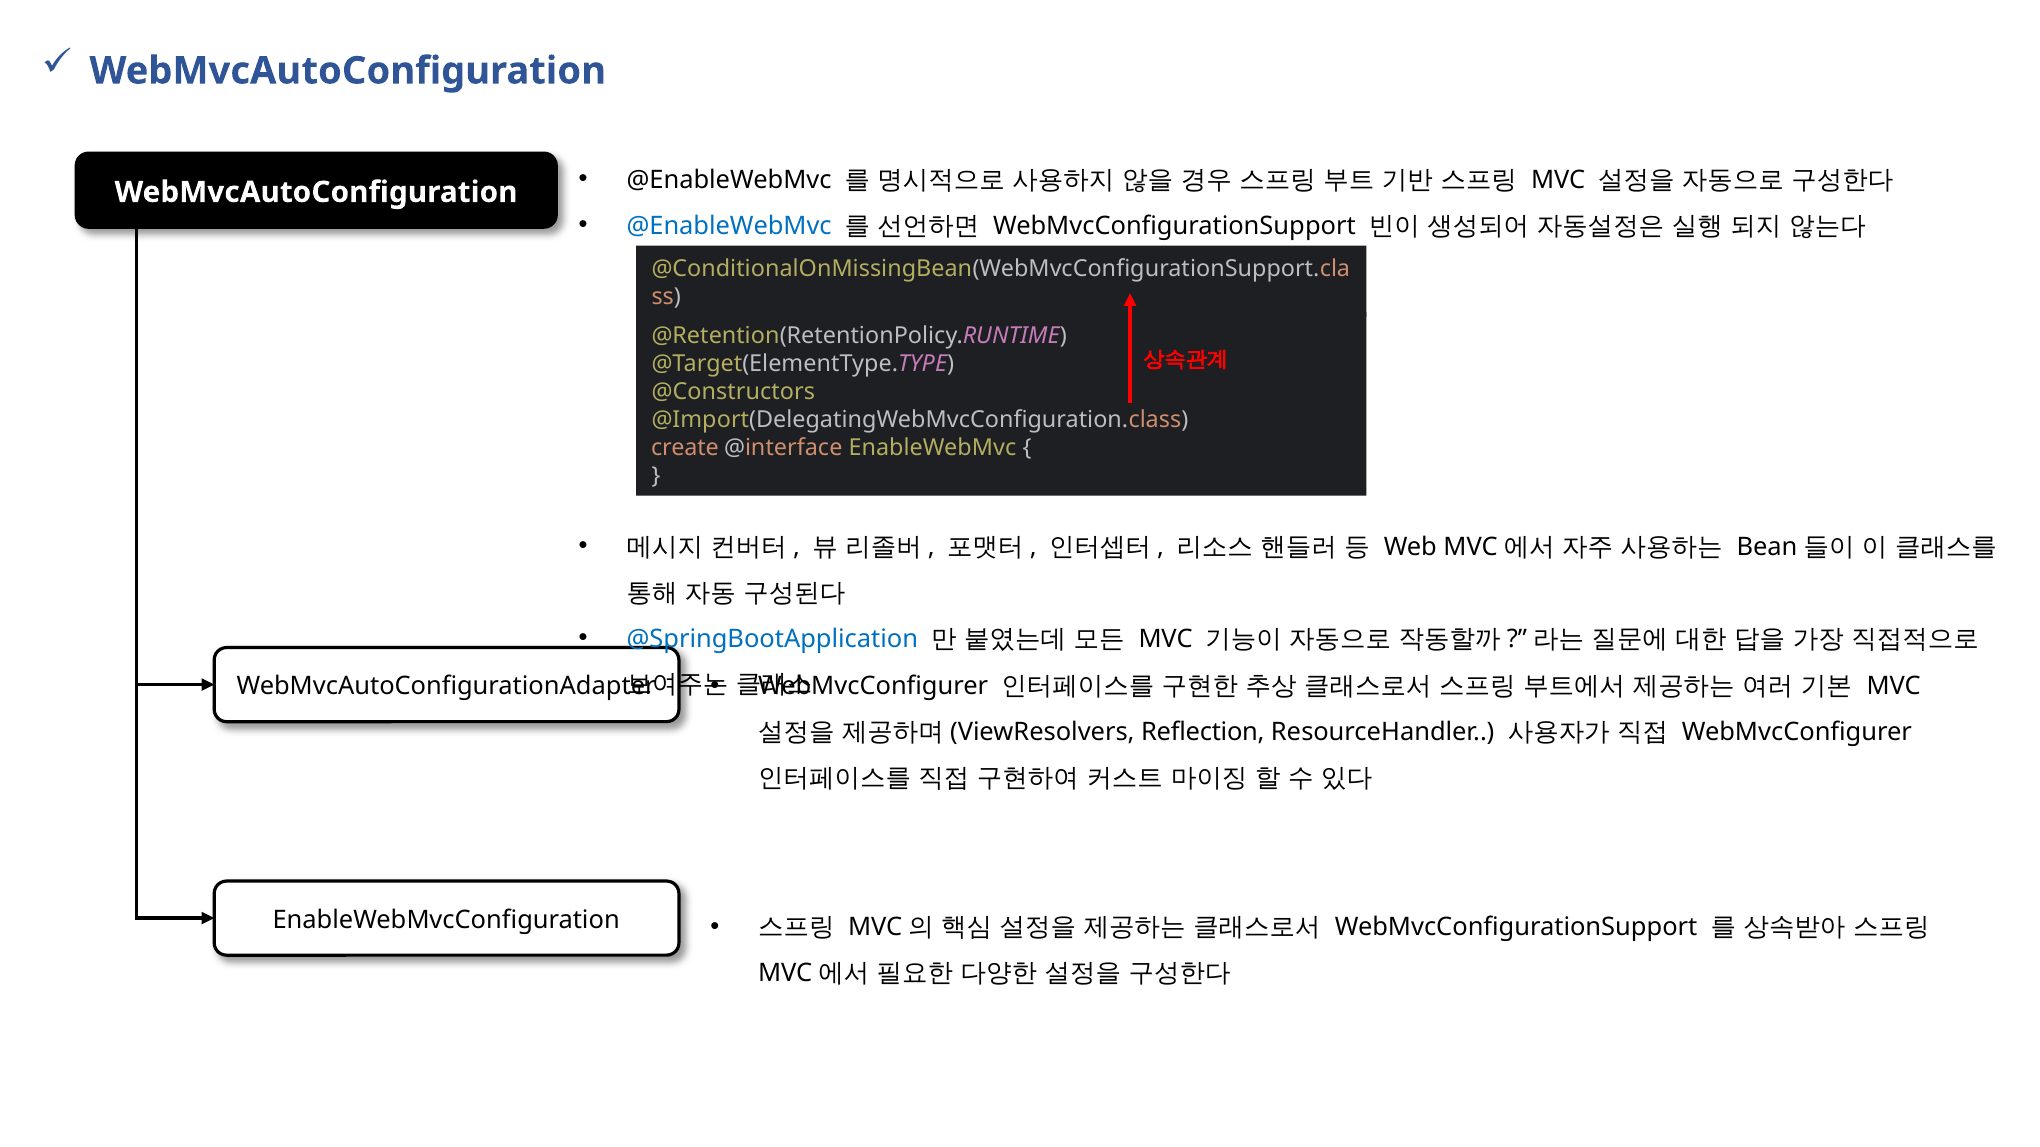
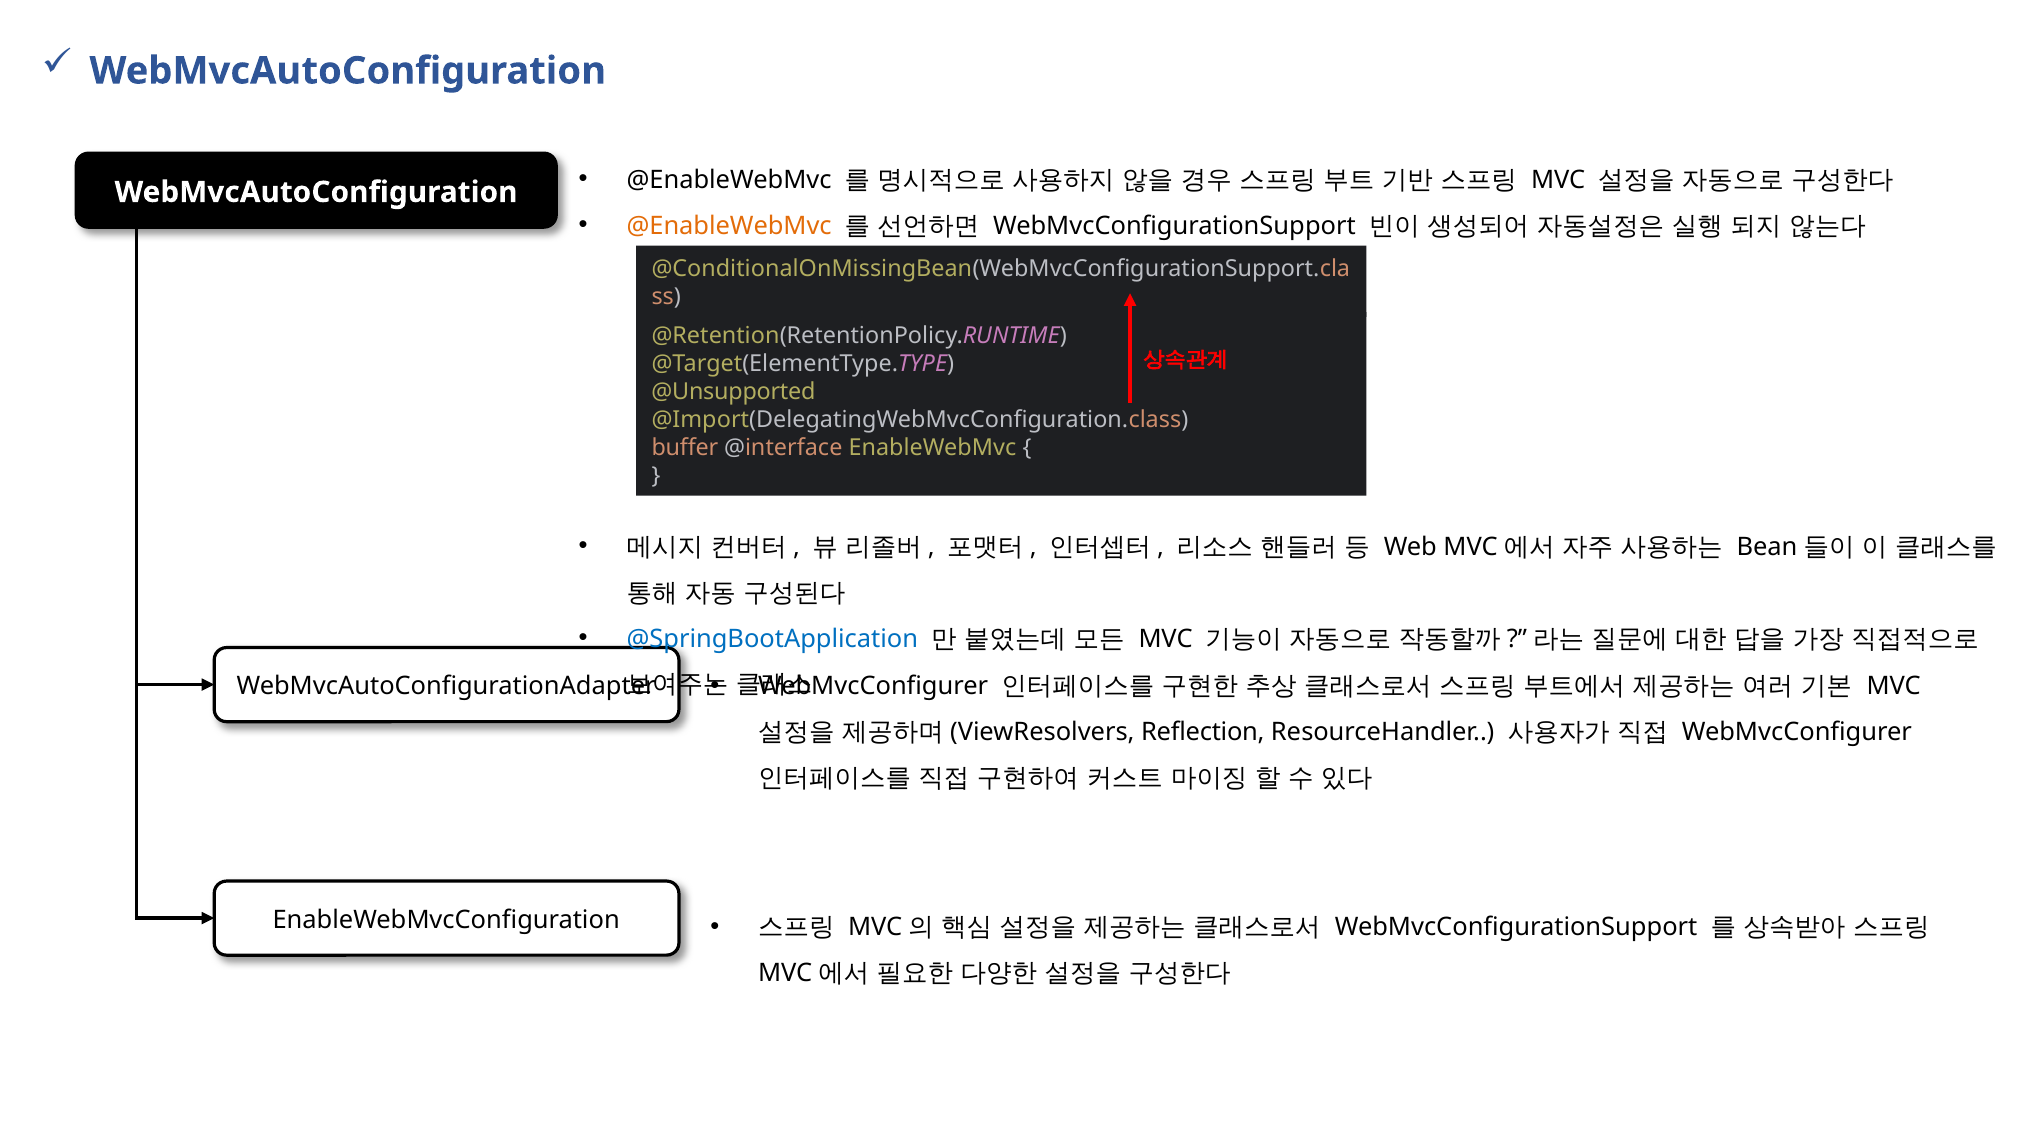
@EnableWebMvc at (729, 226) colour: blue -> orange
@Constructors: @Constructors -> @Unsupported
create: create -> buffer
